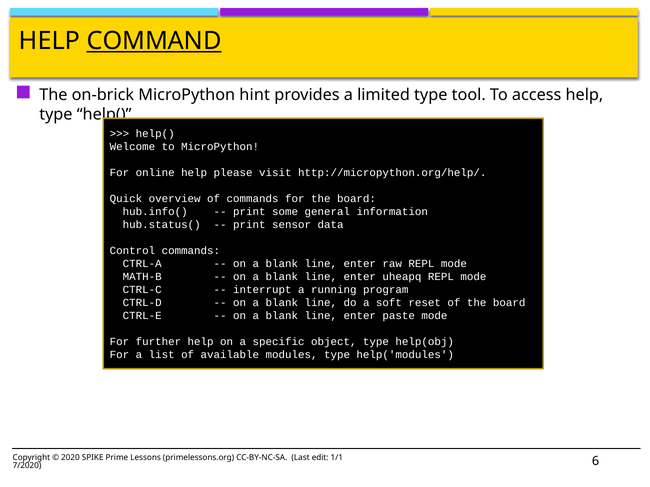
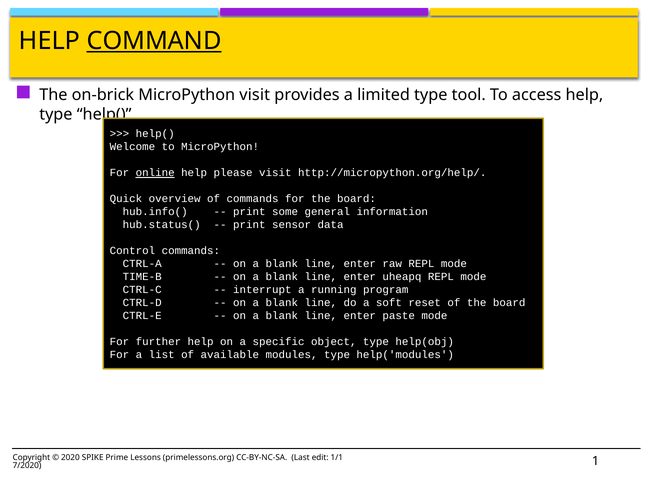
MicroPython hint: hint -> visit
online underline: none -> present
MATH-B: MATH-B -> TIME-B
6: 6 -> 1
